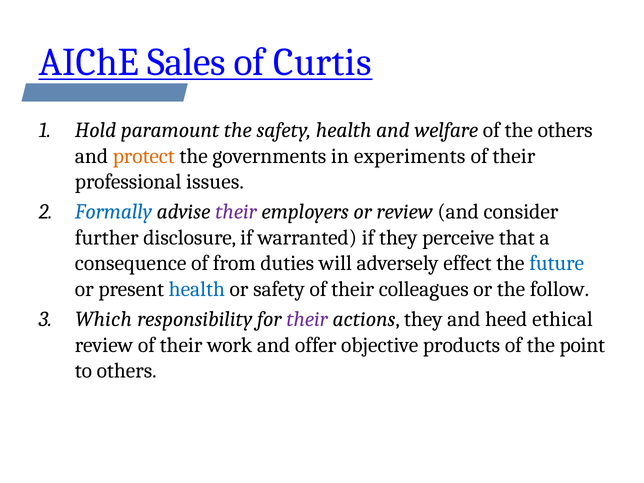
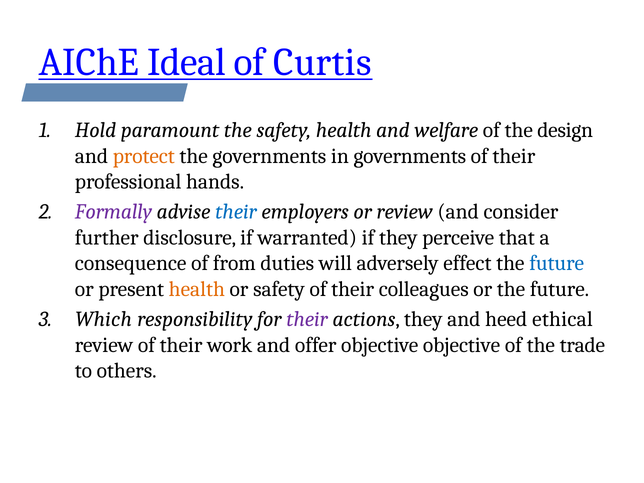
Sales: Sales -> Ideal
the others: others -> design
in experiments: experiments -> governments
issues: issues -> hands
Formally colour: blue -> purple
their at (236, 212) colour: purple -> blue
health at (197, 289) colour: blue -> orange
or the follow: follow -> future
objective products: products -> objective
point: point -> trade
